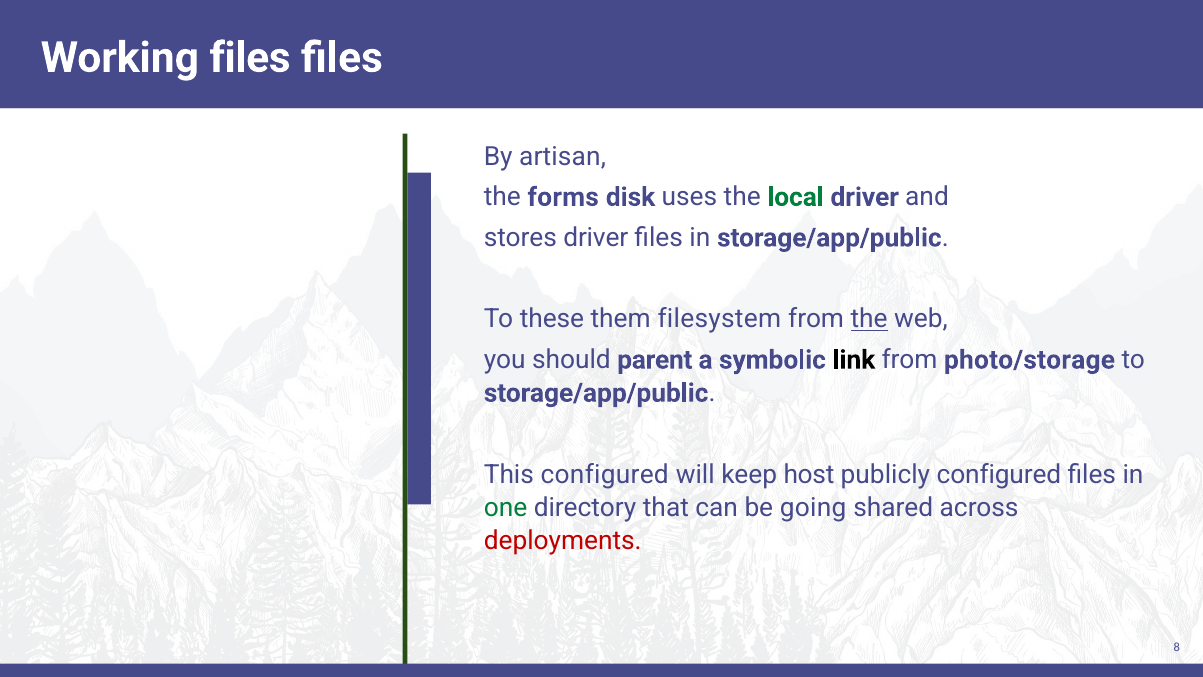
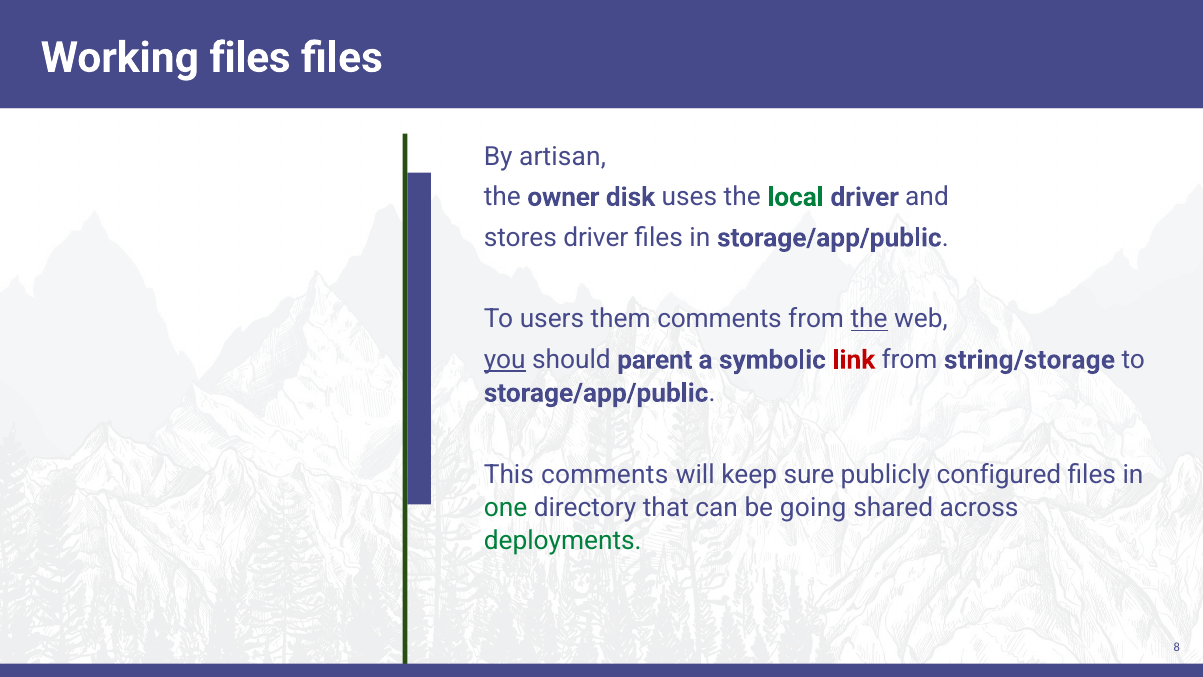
forms: forms -> owner
these: these -> users
them filesystem: filesystem -> comments
you underline: none -> present
link colour: black -> red
photo/storage: photo/storage -> string/storage
This configured: configured -> comments
host: host -> sure
deployments colour: red -> green
